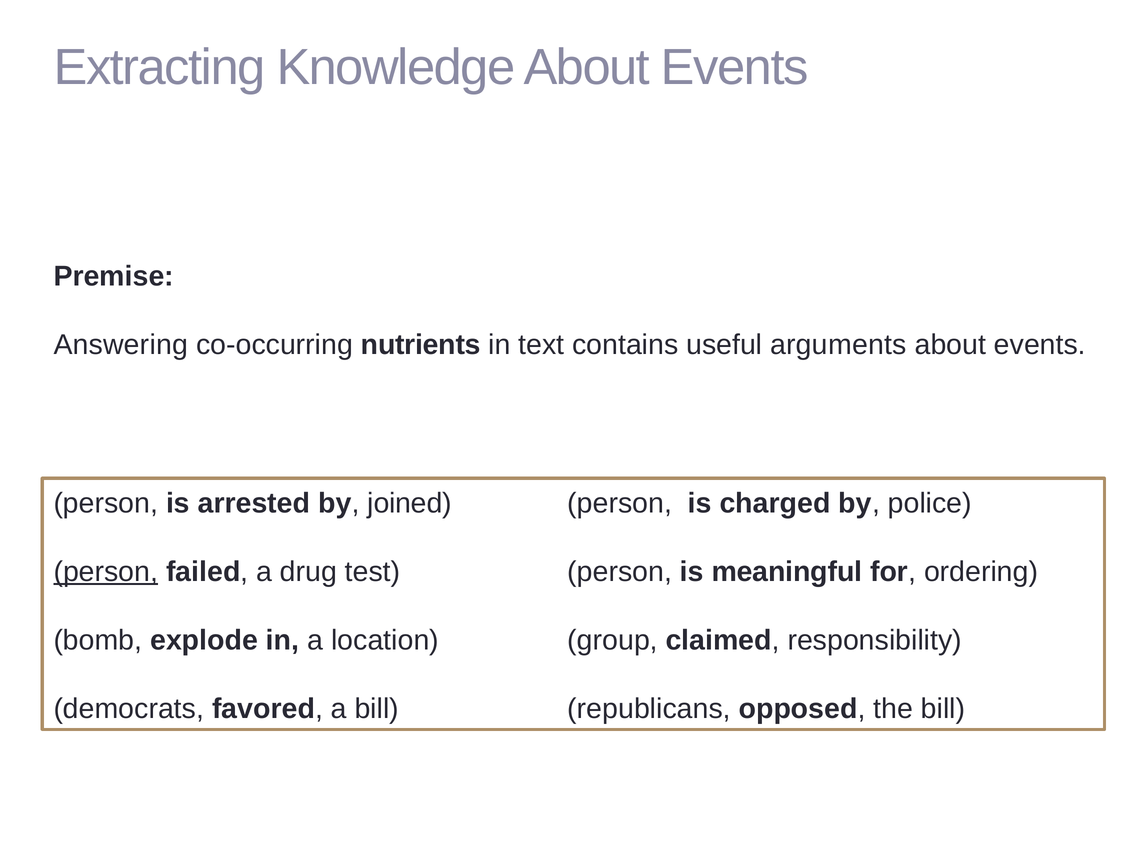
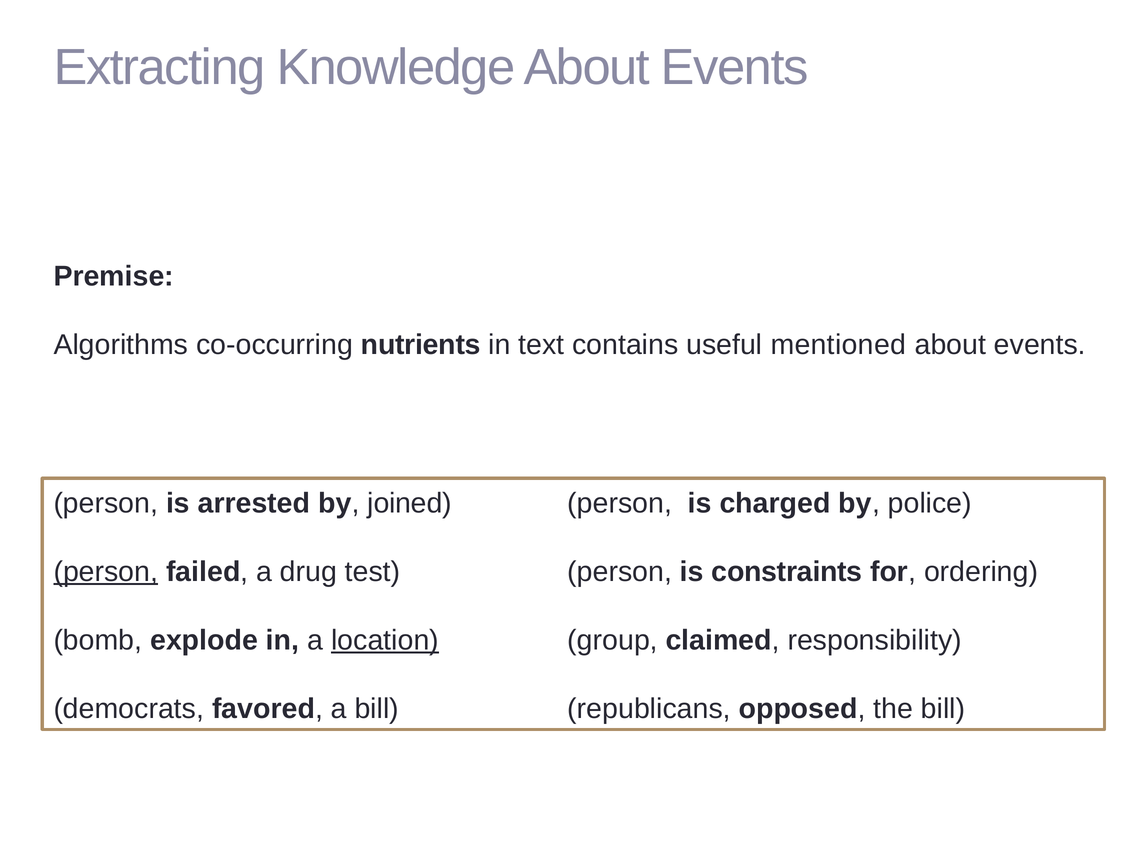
Answering: Answering -> Algorithms
arguments: arguments -> mentioned
meaningful: meaningful -> constraints
location underline: none -> present
